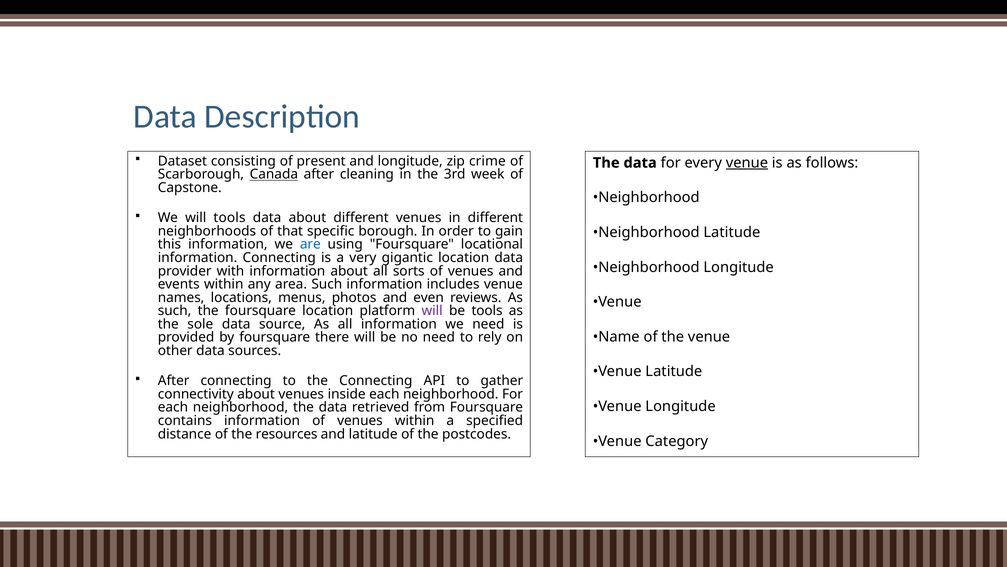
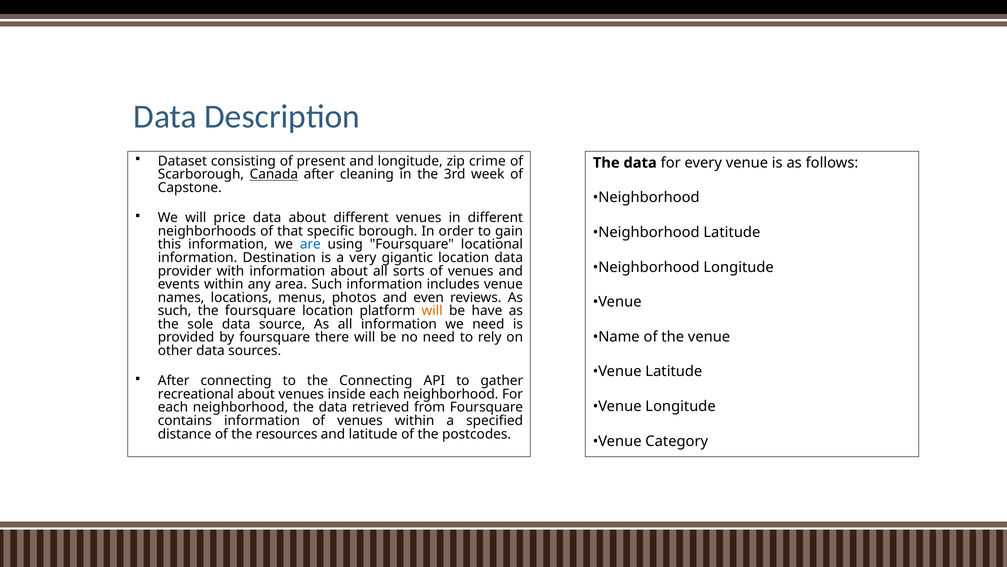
venue at (747, 163) underline: present -> none
will tools: tools -> price
information Connecting: Connecting -> Destination
will at (432, 311) colour: purple -> orange
be tools: tools -> have
connectivity: connectivity -> recreational
